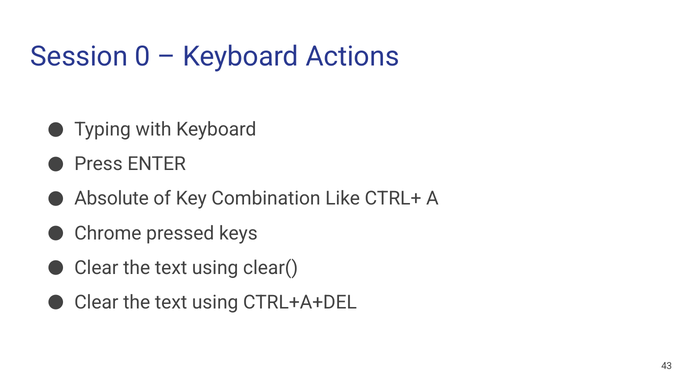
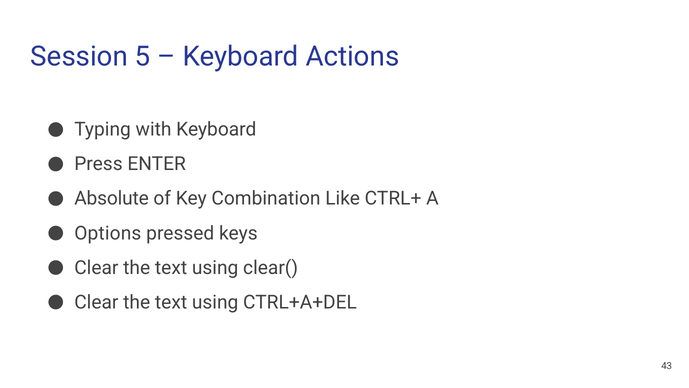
0: 0 -> 5
Chrome: Chrome -> Options
